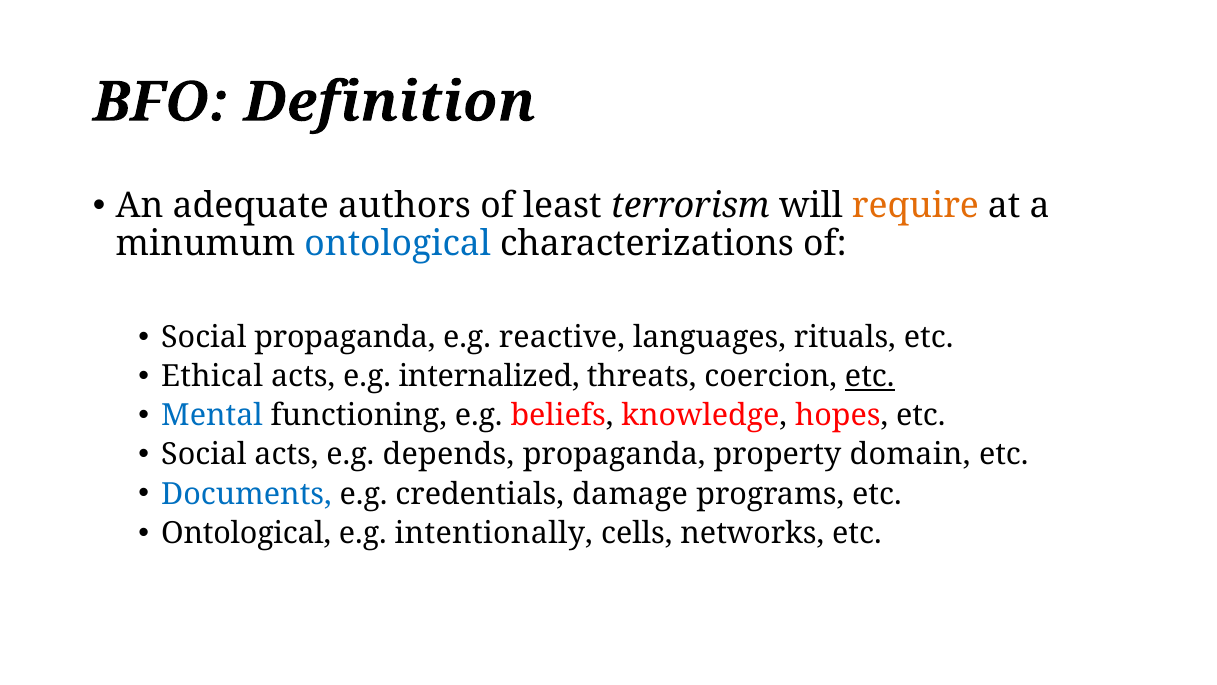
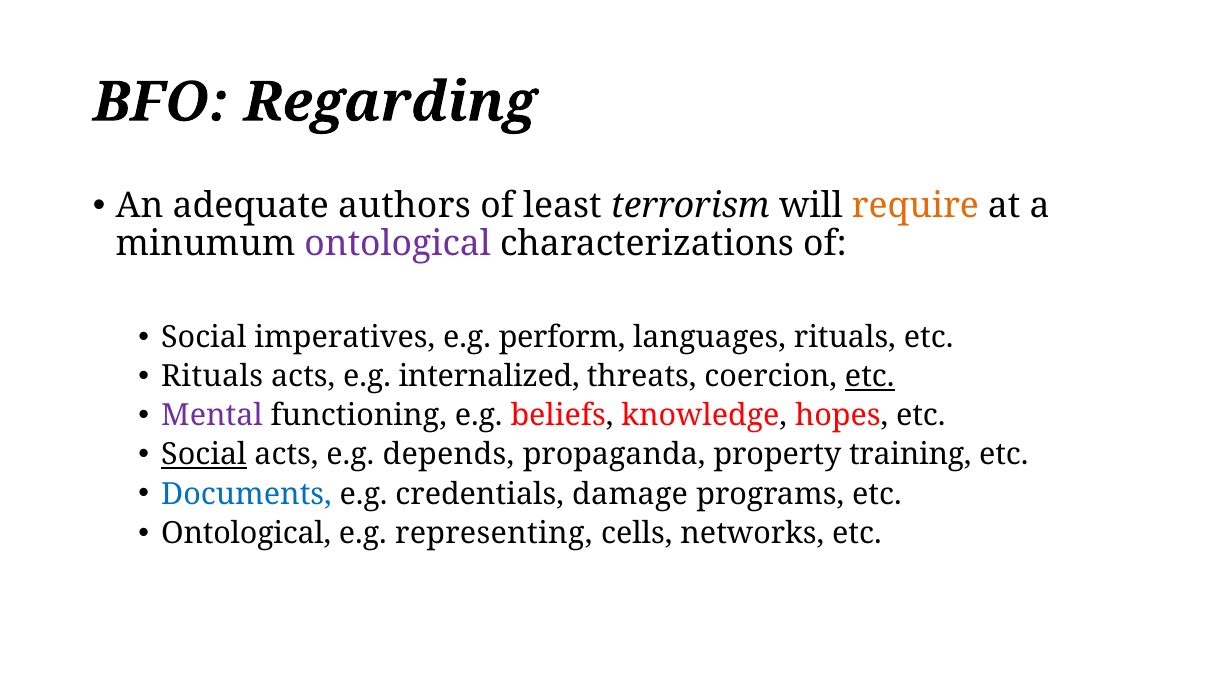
Definition: Definition -> Regarding
ontological at (398, 244) colour: blue -> purple
Social propaganda: propaganda -> imperatives
reactive: reactive -> perform
Ethical at (212, 376): Ethical -> Rituals
Mental colour: blue -> purple
Social at (204, 455) underline: none -> present
domain: domain -> training
intentionally: intentionally -> representing
